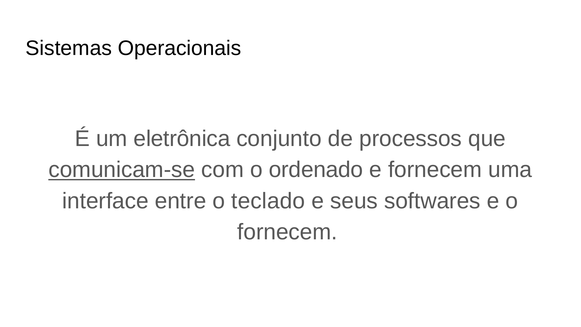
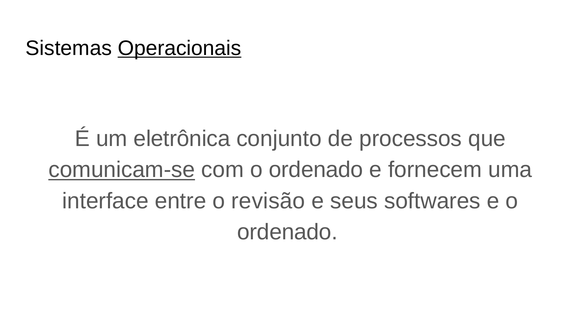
Operacionais underline: none -> present
teclado: teclado -> revisão
fornecem at (287, 232): fornecem -> ordenado
